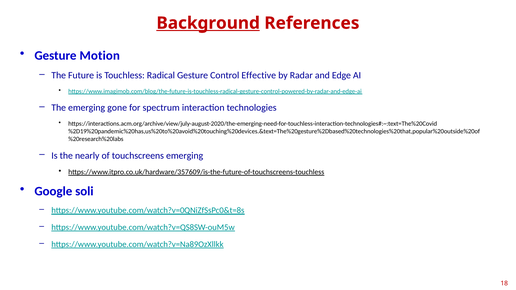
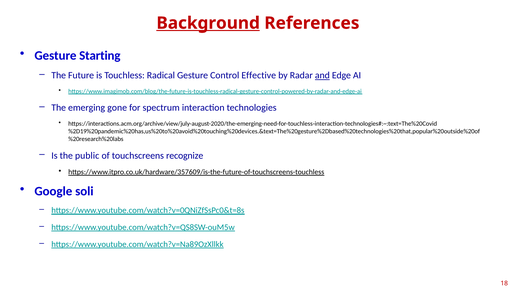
Motion: Motion -> Starting
and underline: none -> present
nearly: nearly -> public
touchscreens emerging: emerging -> recognize
